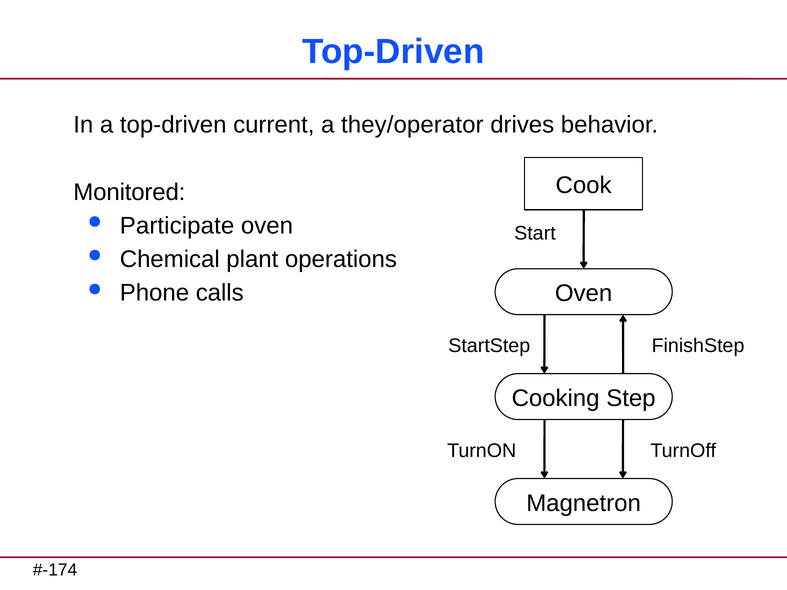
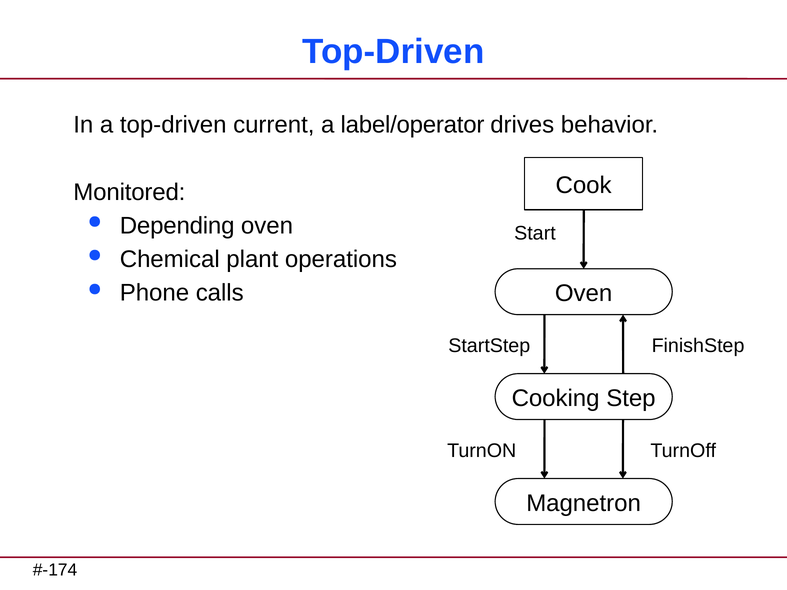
they/operator: they/operator -> label/operator
Participate: Participate -> Depending
